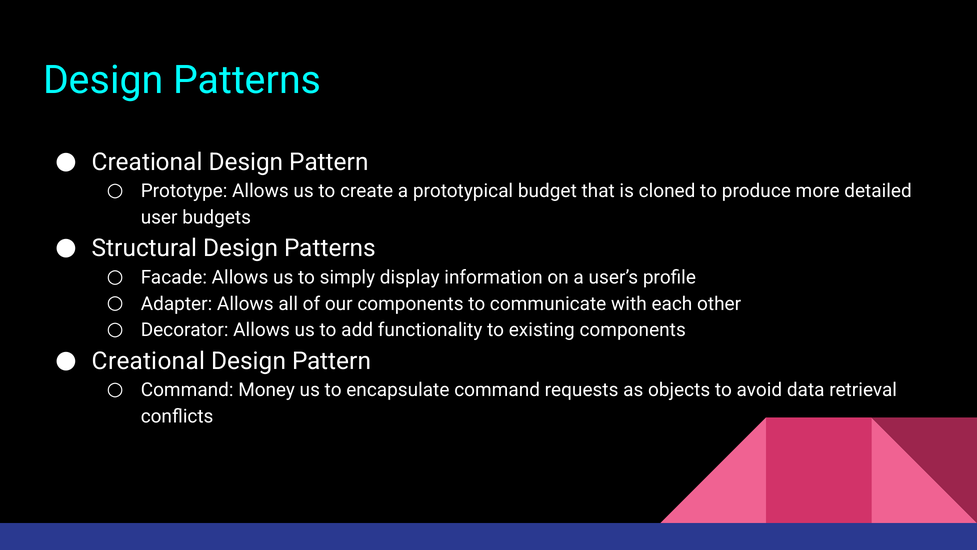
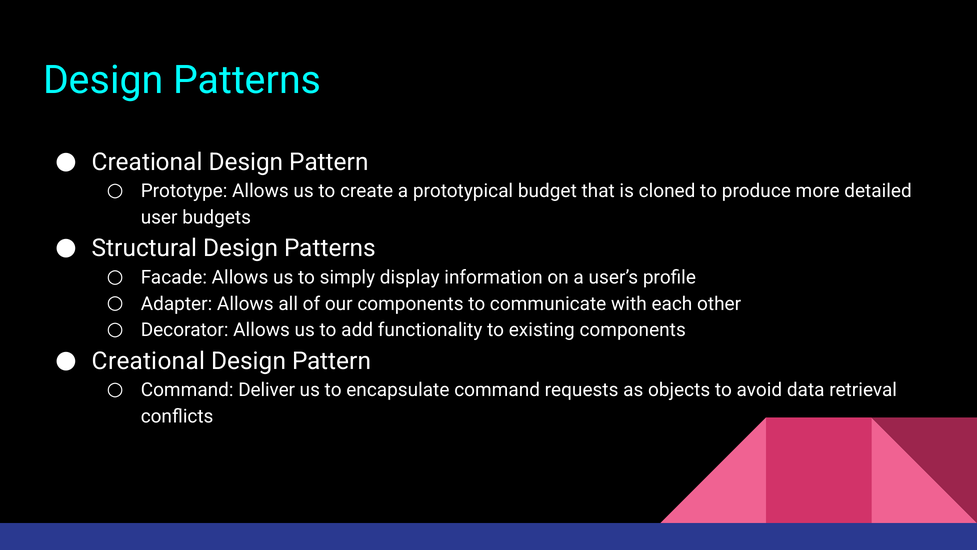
Money: Money -> Deliver
